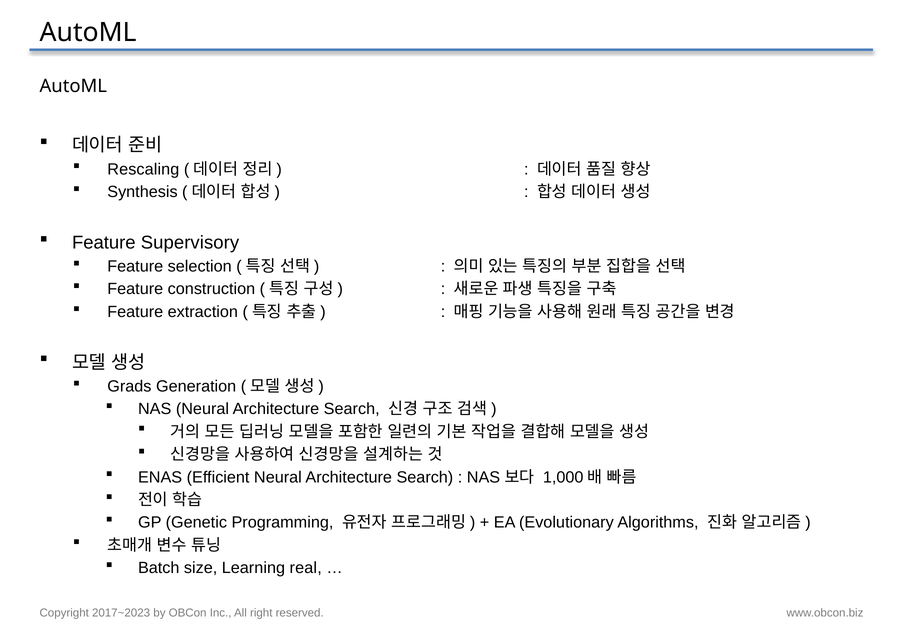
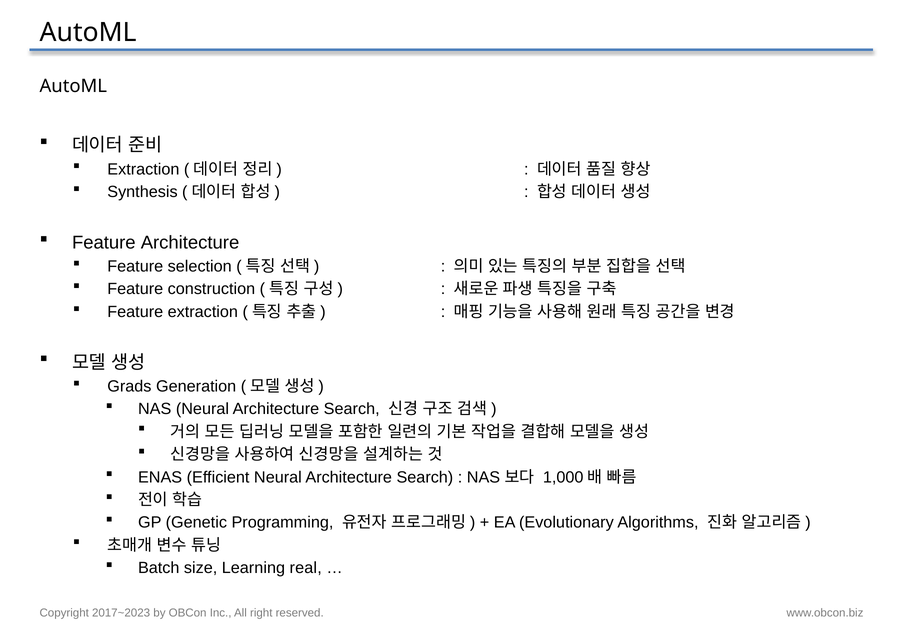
Rescaling at (143, 169): Rescaling -> Extraction
Feature Supervisory: Supervisory -> Architecture
